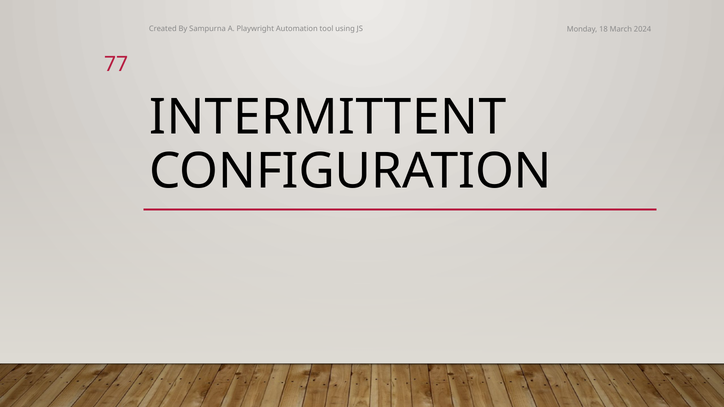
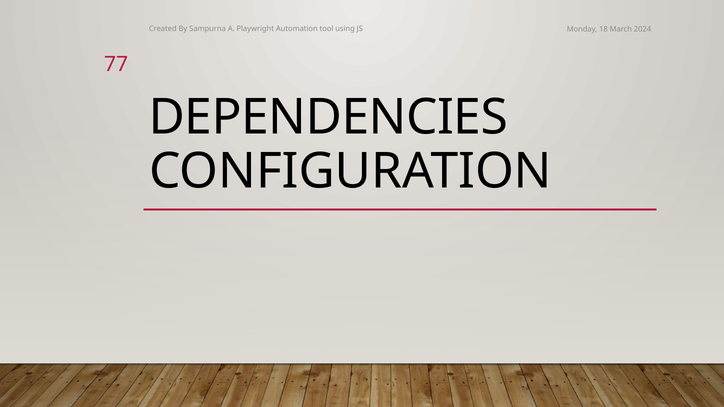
INTERMITTENT: INTERMITTENT -> DEPENDENCIES
